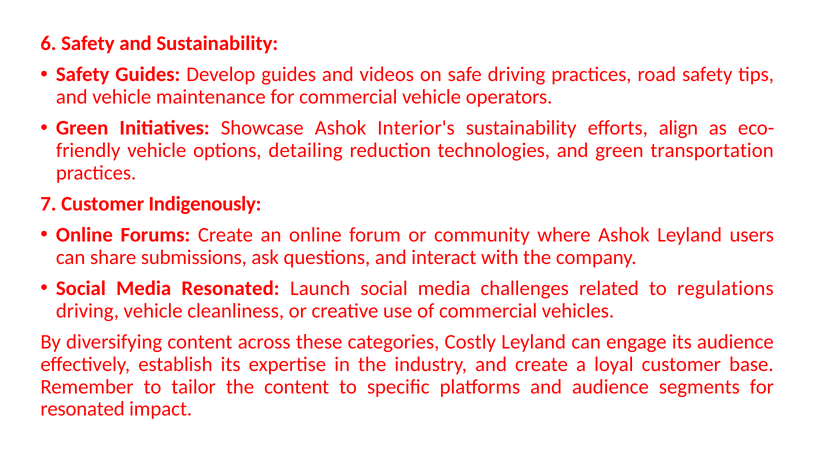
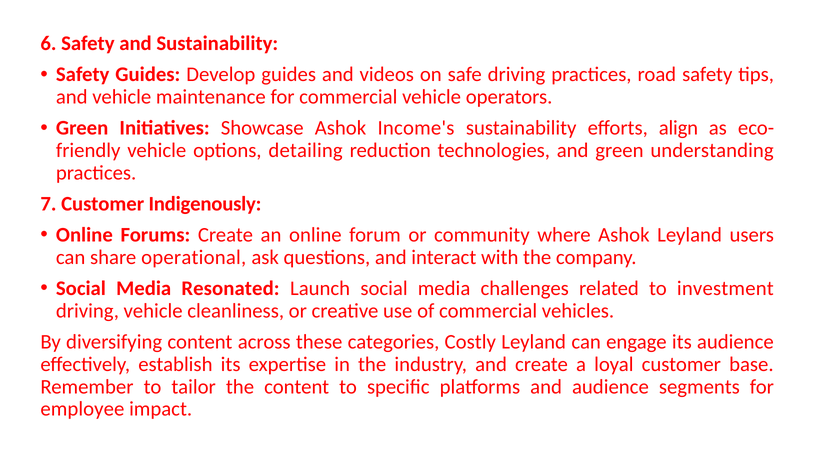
Interior's: Interior's -> Income's
transportation: transportation -> understanding
submissions: submissions -> operational
regulations: regulations -> investment
resonated at (83, 409): resonated -> employee
